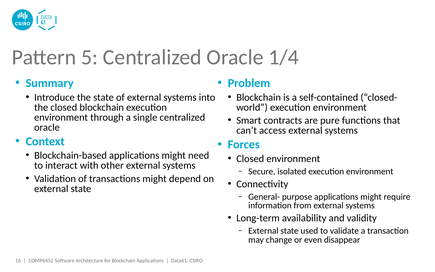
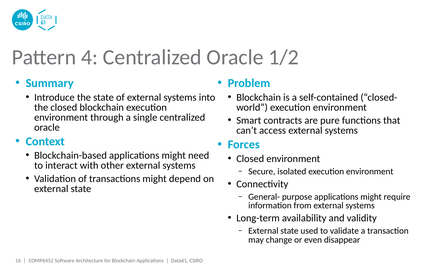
5: 5 -> 4
1/4: 1/4 -> 1/2
